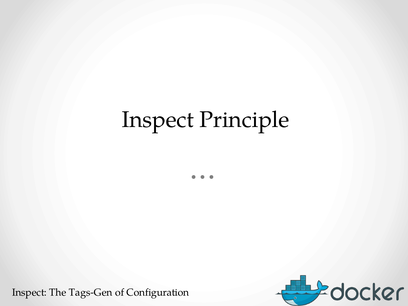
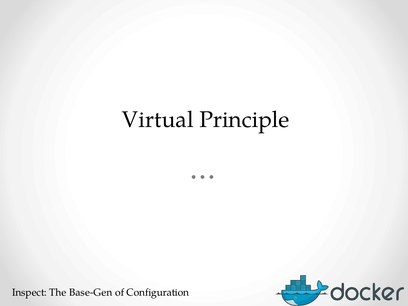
Inspect at (158, 120): Inspect -> Virtual
Tags-Gen: Tags-Gen -> Base-Gen
